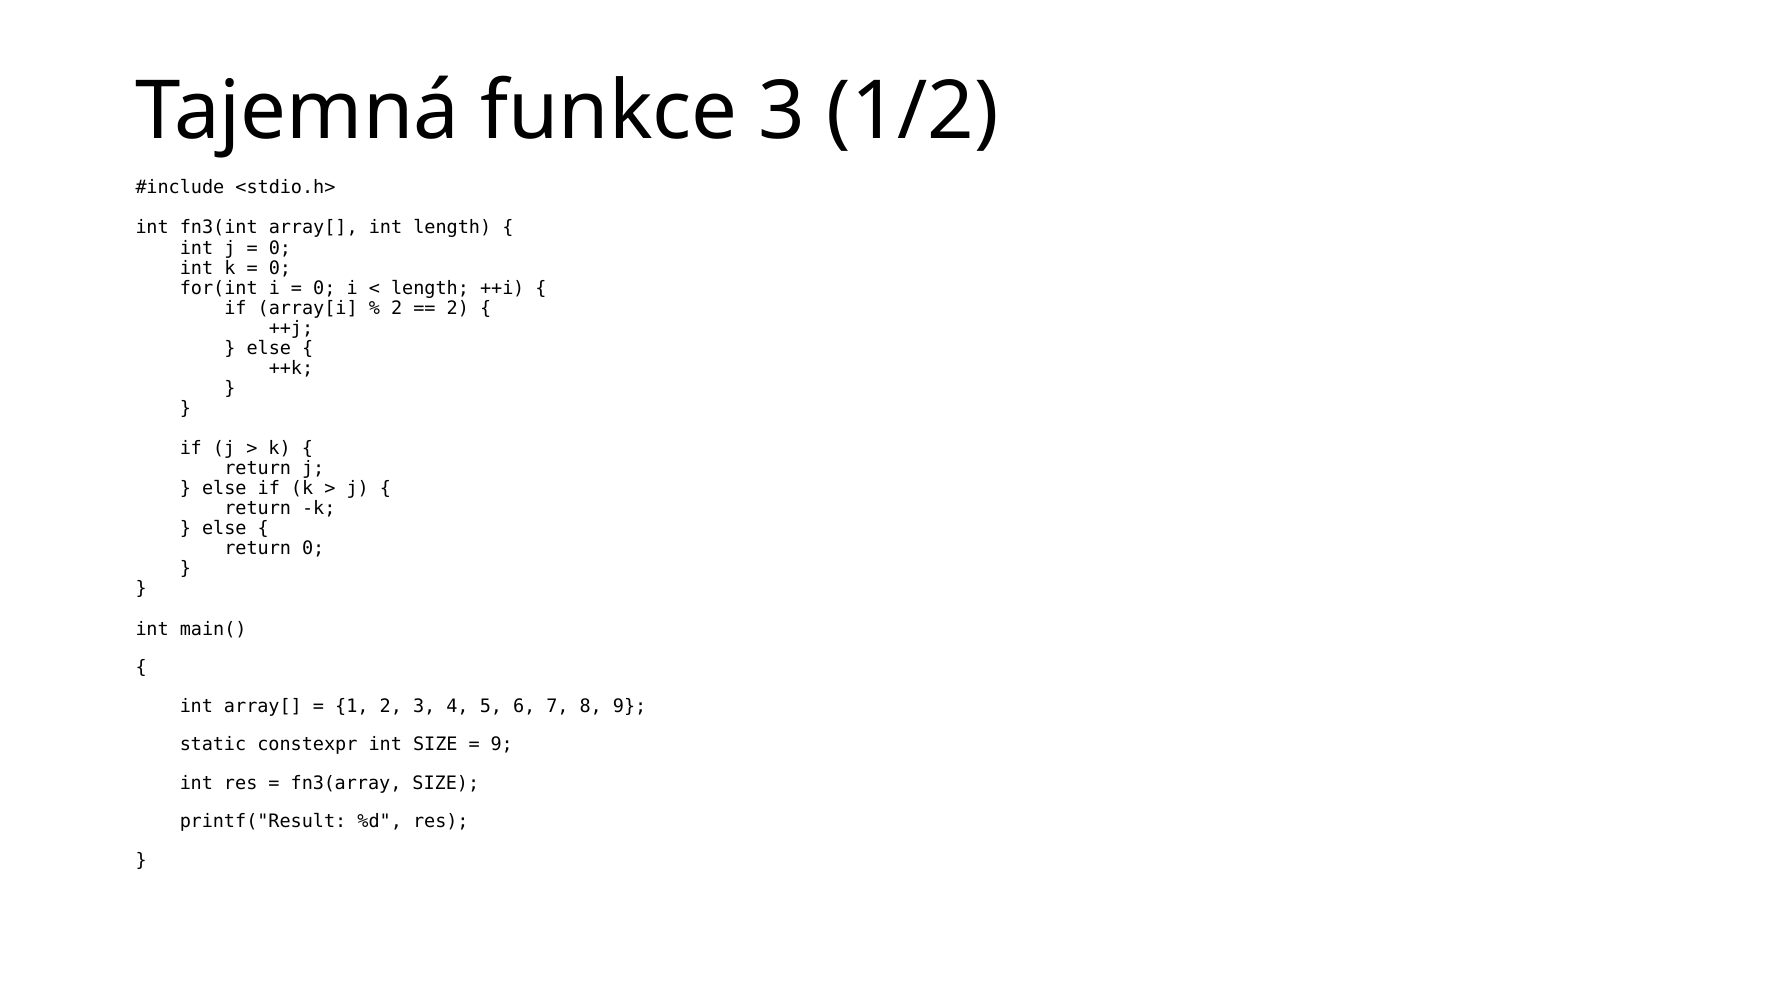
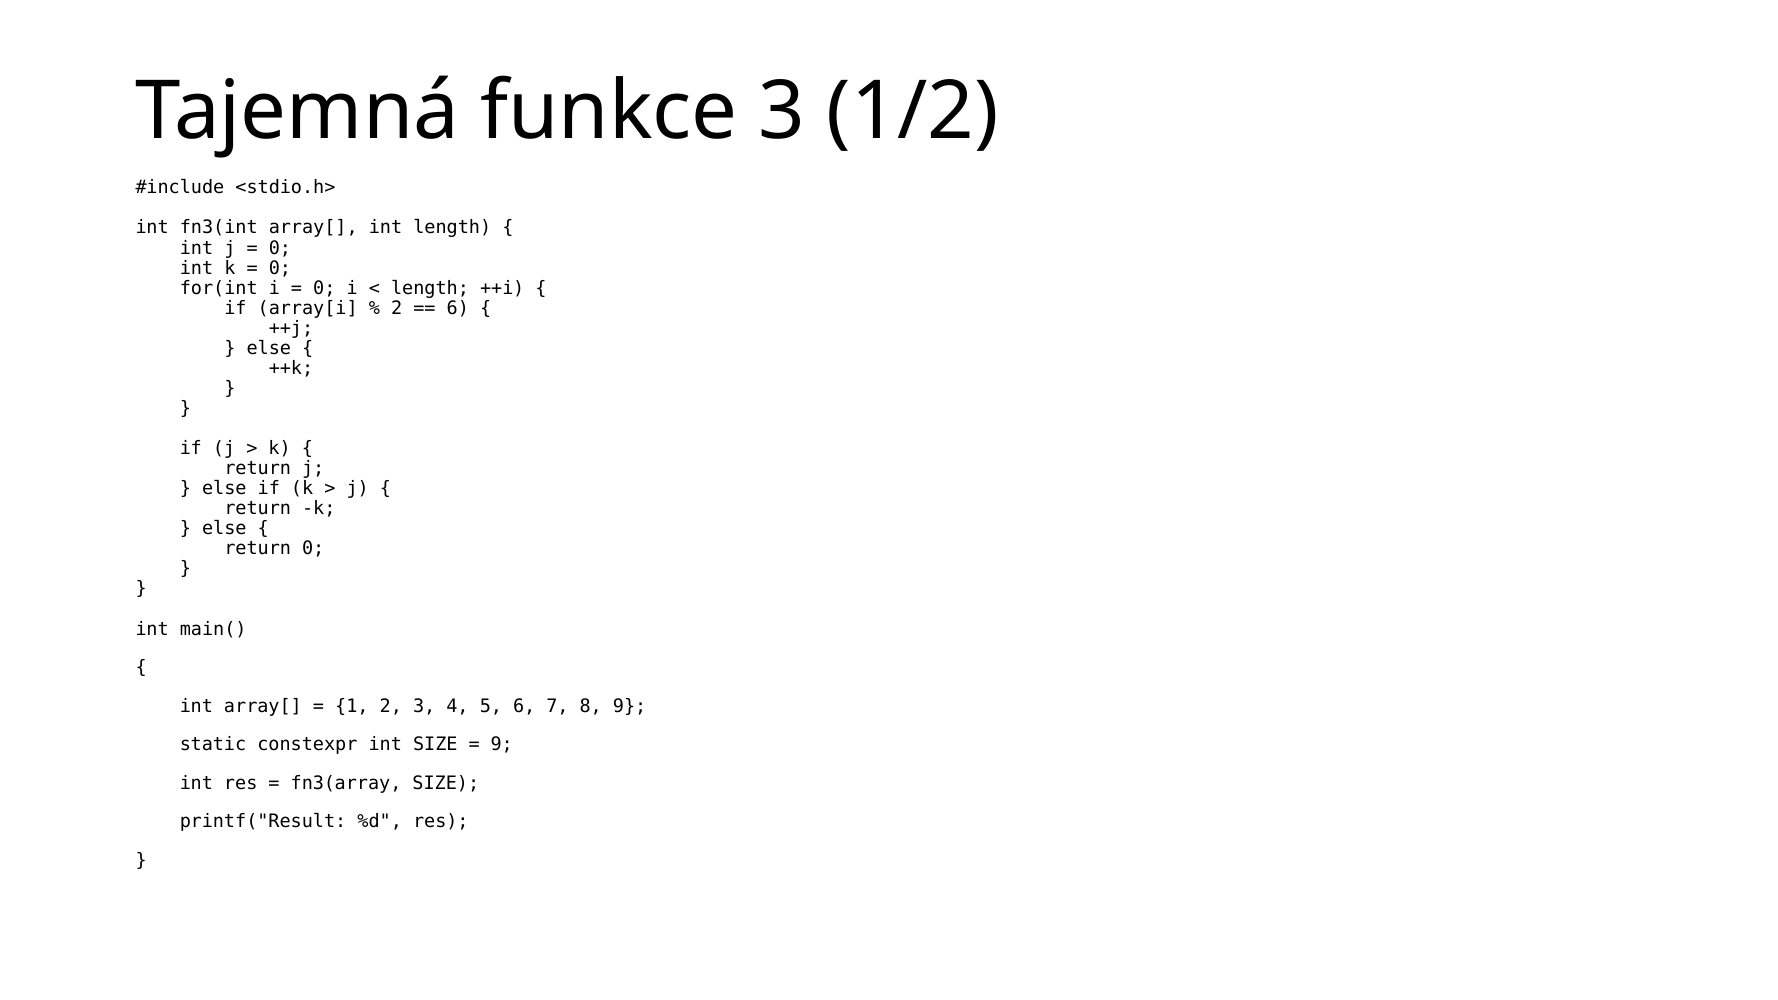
2 at (458, 308): 2 -> 6
